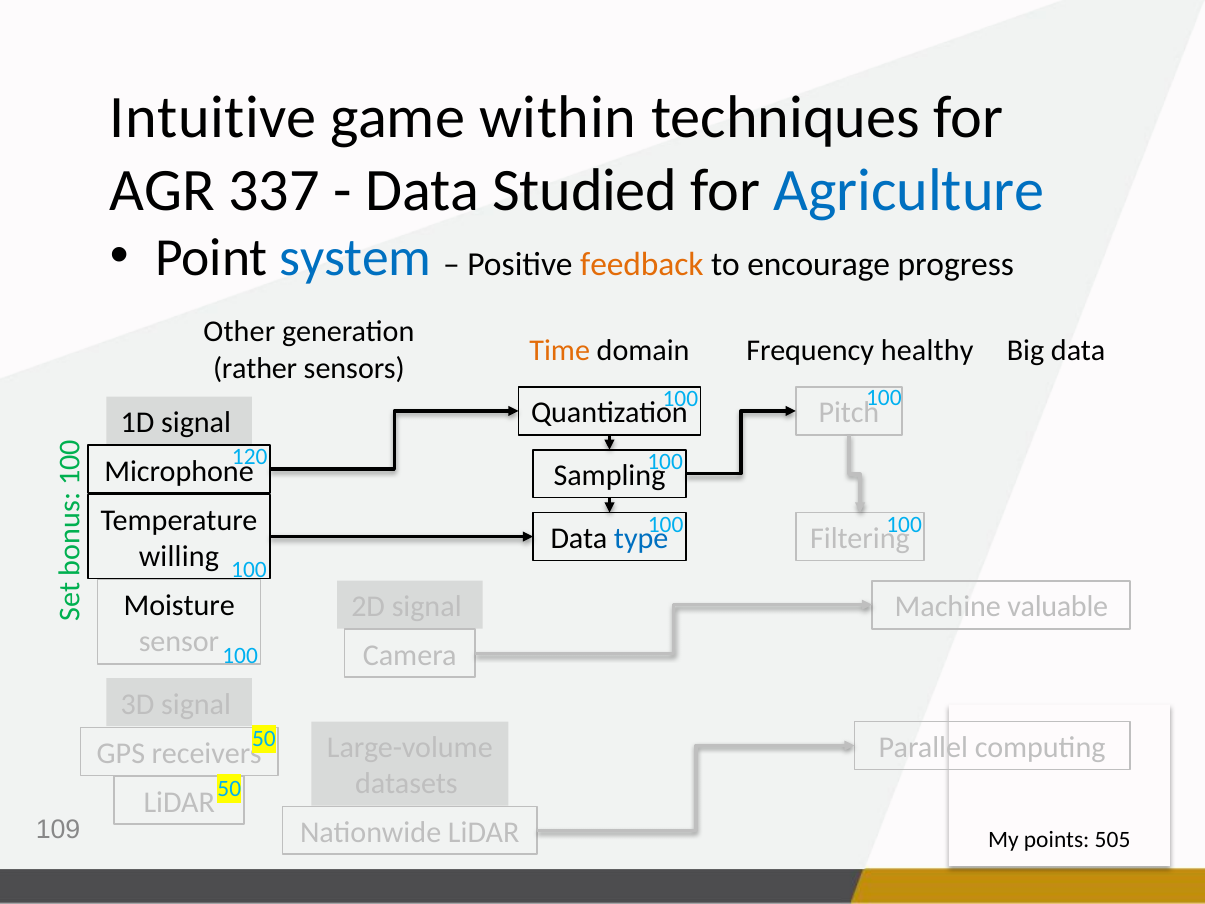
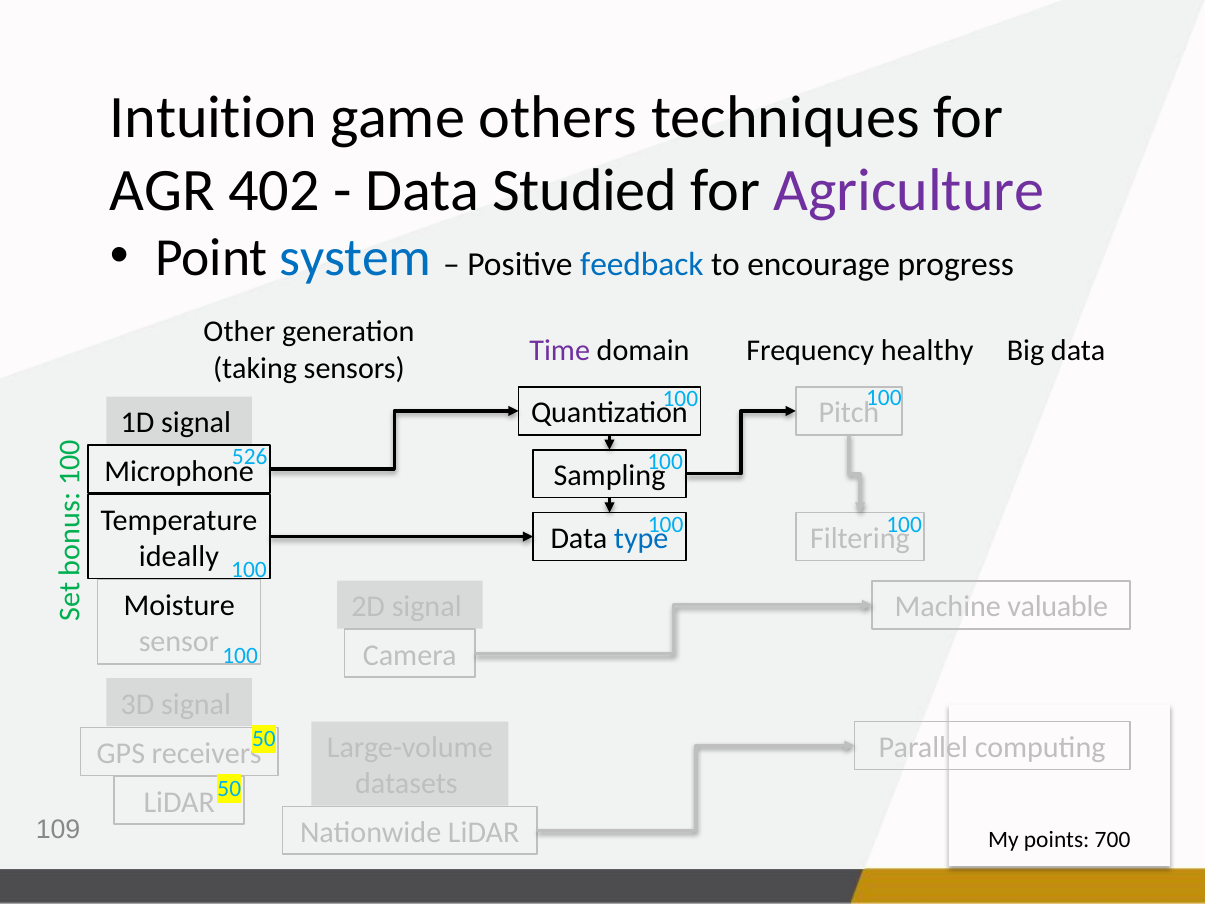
Intuitive: Intuitive -> Intuition
within: within -> others
337: 337 -> 402
Agriculture colour: blue -> purple
feedback colour: orange -> blue
Time colour: orange -> purple
rather: rather -> taking
120: 120 -> 526
willing: willing -> ideally
505: 505 -> 700
